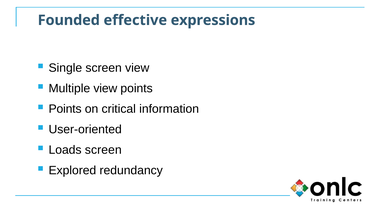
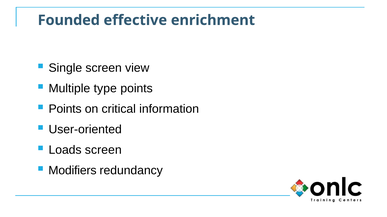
expressions: expressions -> enrichment
Multiple view: view -> type
Explored: Explored -> Modifiers
